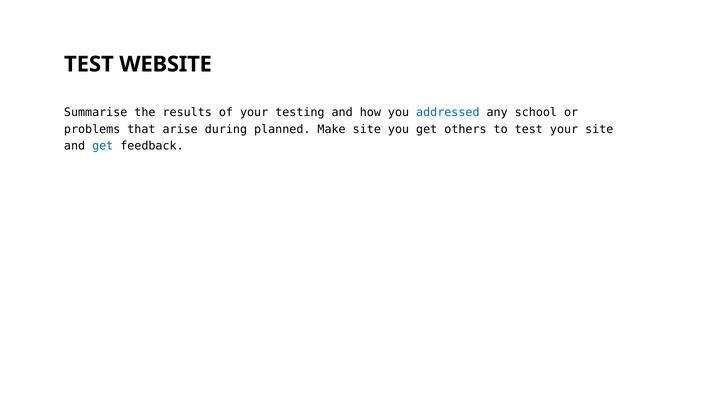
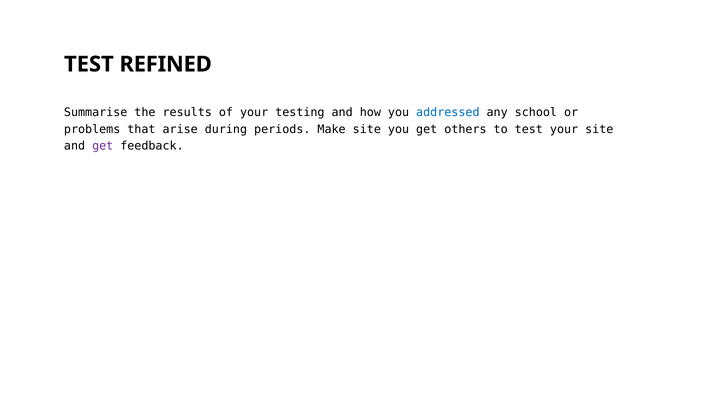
WEBSITE: WEBSITE -> REFINED
planned: planned -> periods
get at (103, 146) colour: blue -> purple
